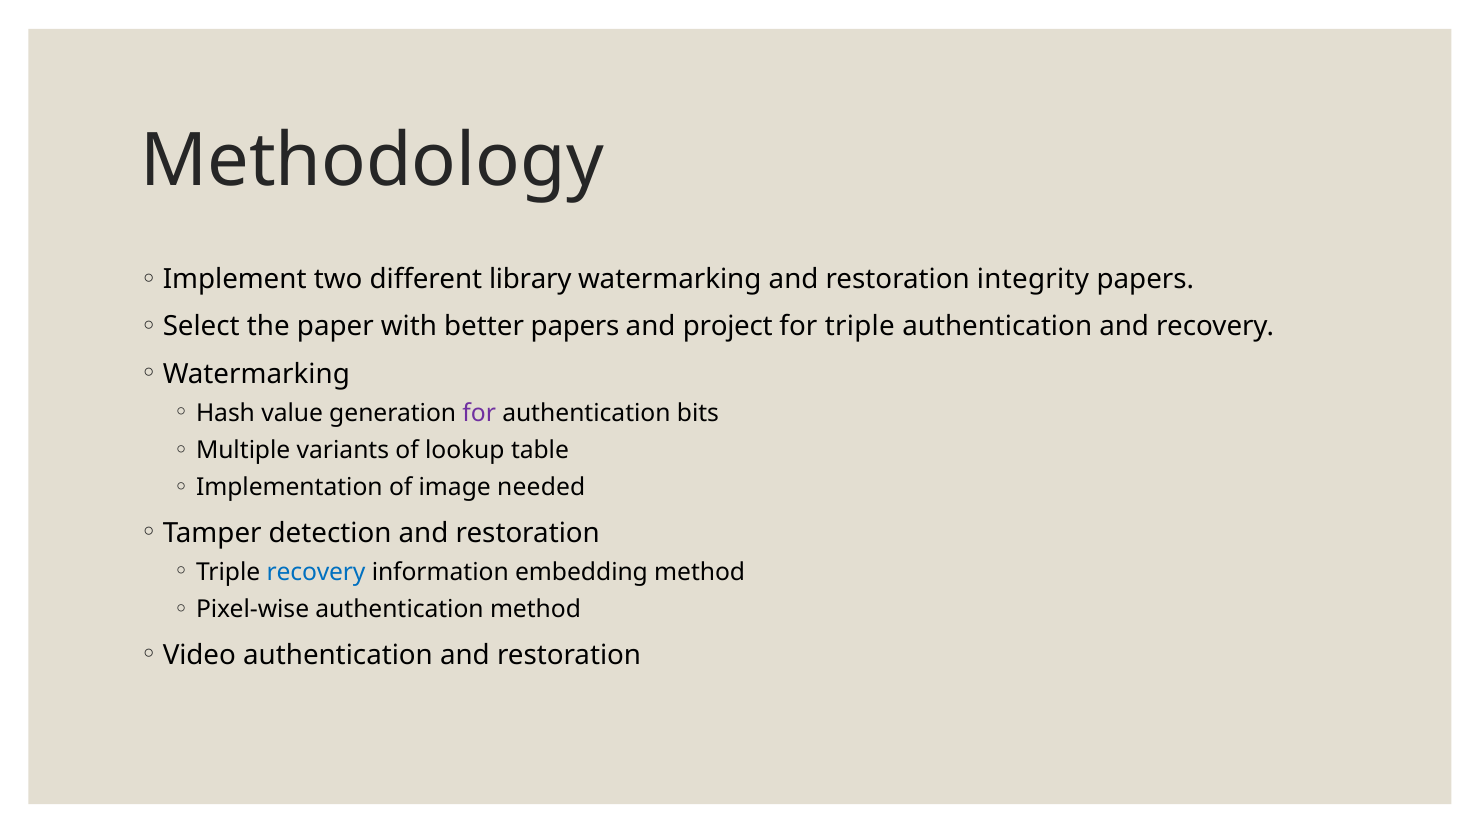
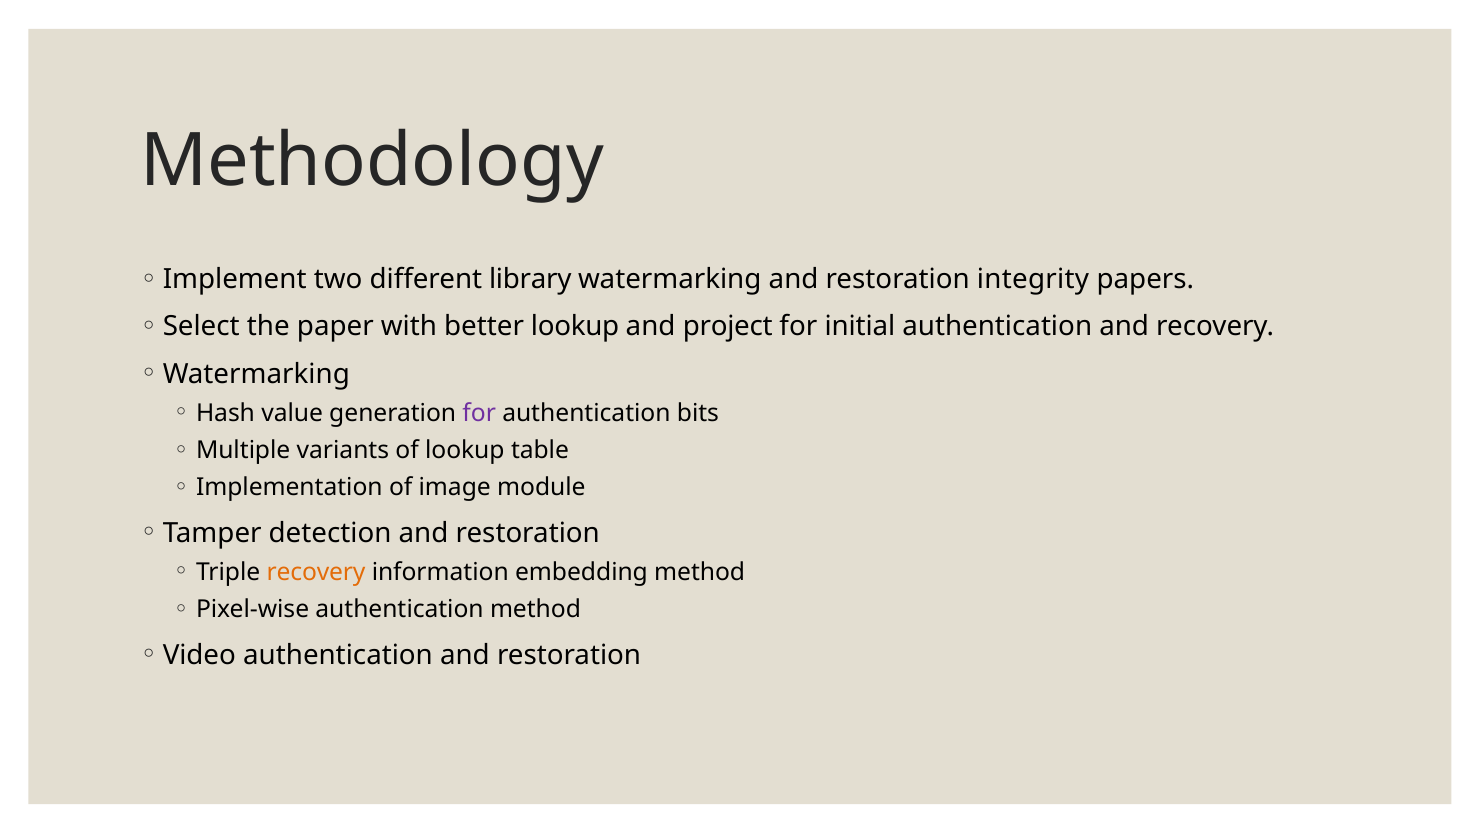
better papers: papers -> lookup
for triple: triple -> initial
needed: needed -> module
recovery at (316, 572) colour: blue -> orange
